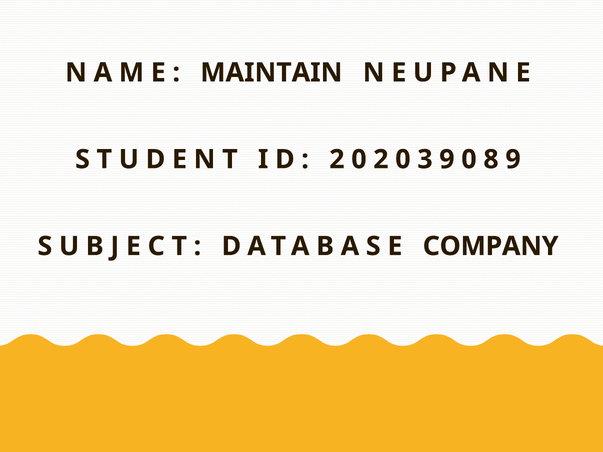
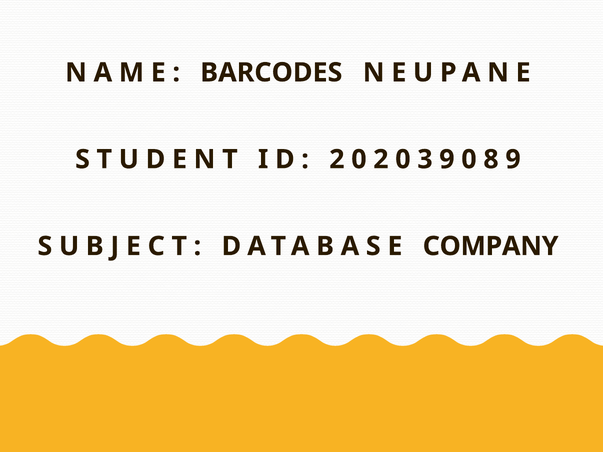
MAINTAIN: MAINTAIN -> BARCODES
